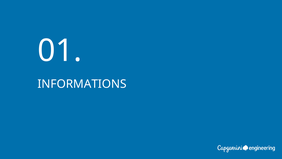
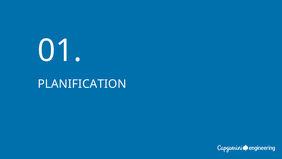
INFORMATIONS: INFORMATIONS -> PLANIFICATION
